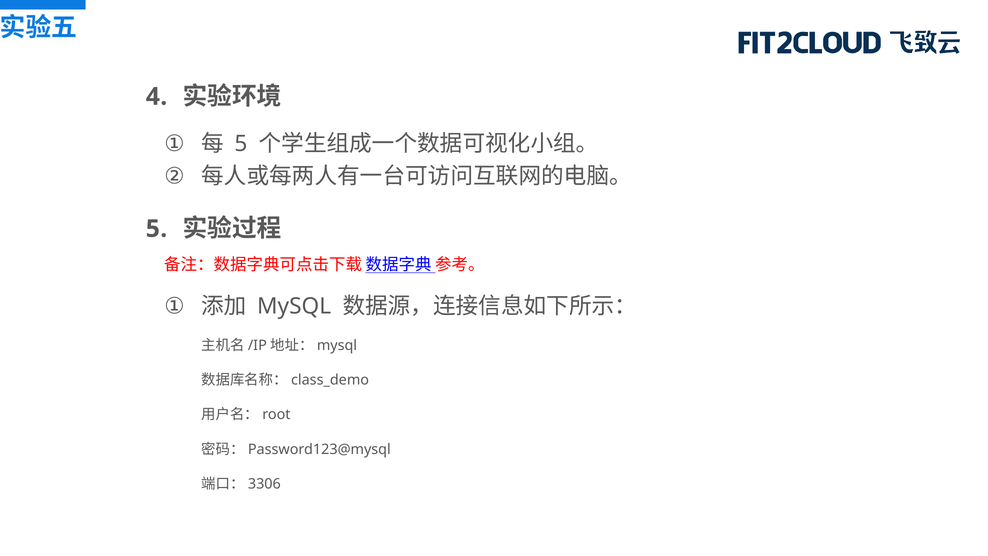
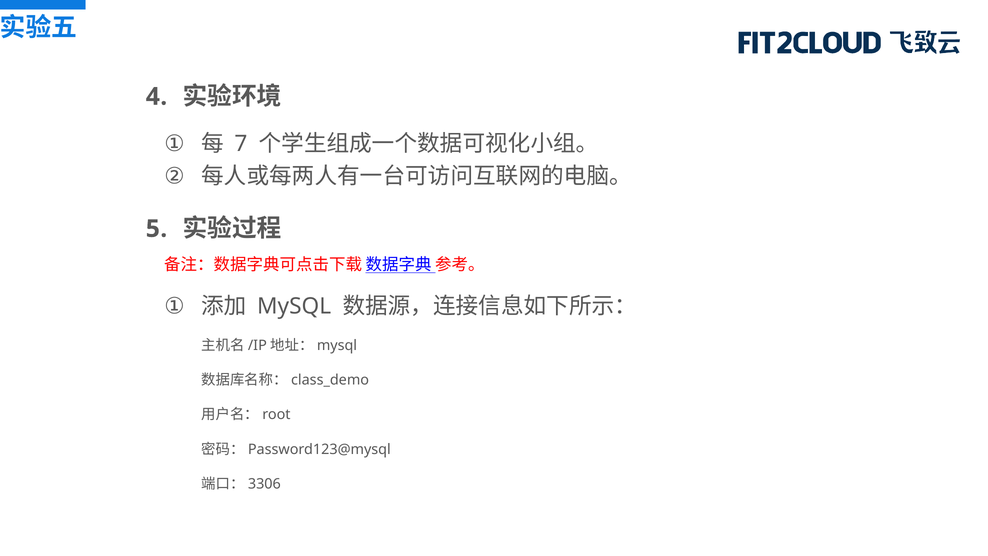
5 at (241, 144): 5 -> 7
